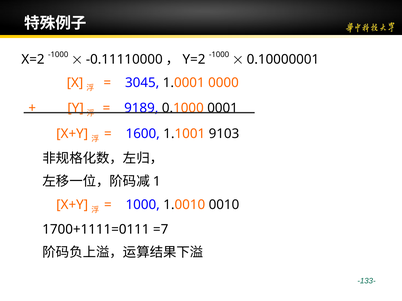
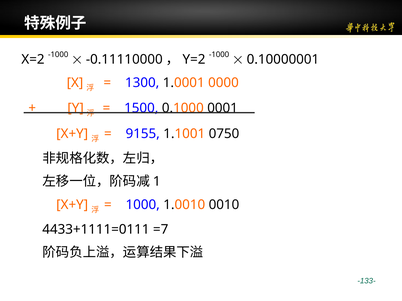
3045: 3045 -> 1300
9189: 9189 -> 1500
1600: 1600 -> 9155
9103: 9103 -> 0750
1700+1111=0111: 1700+1111=0111 -> 4433+1111=0111
